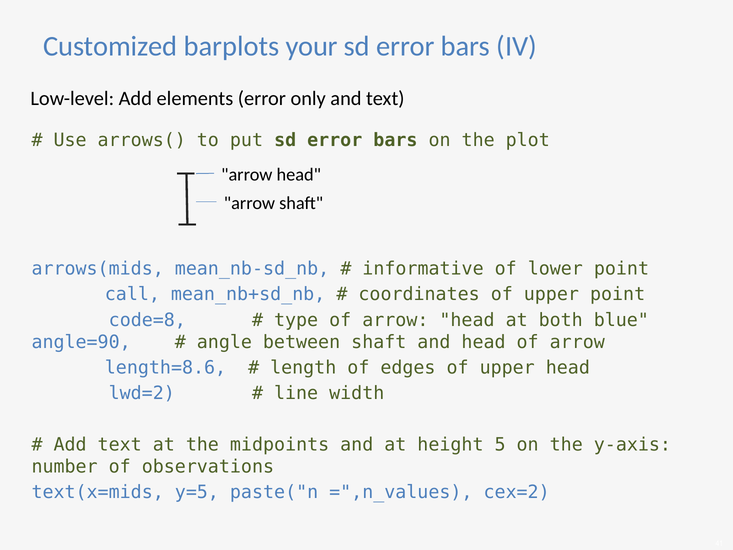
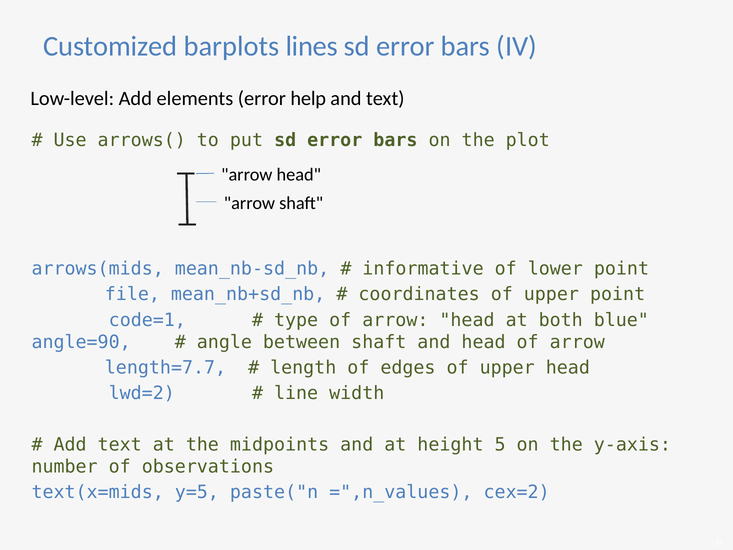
your: your -> lines
only: only -> help
call: call -> file
code=8: code=8 -> code=1
length=8.6: length=8.6 -> length=7.7
